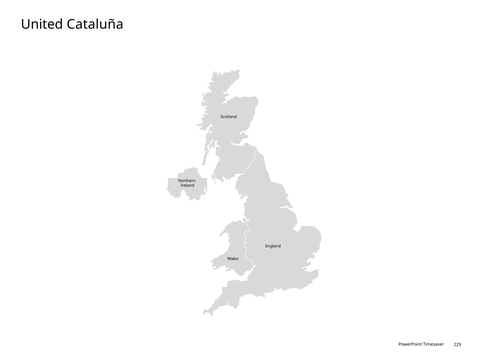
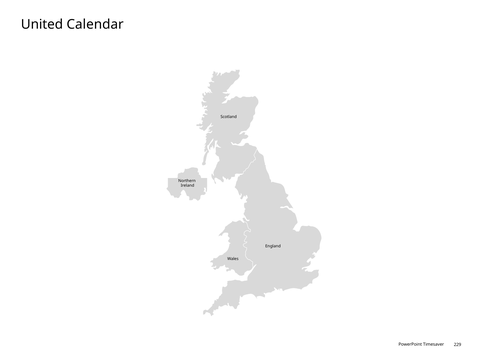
Cataluña: Cataluña -> Calendar
